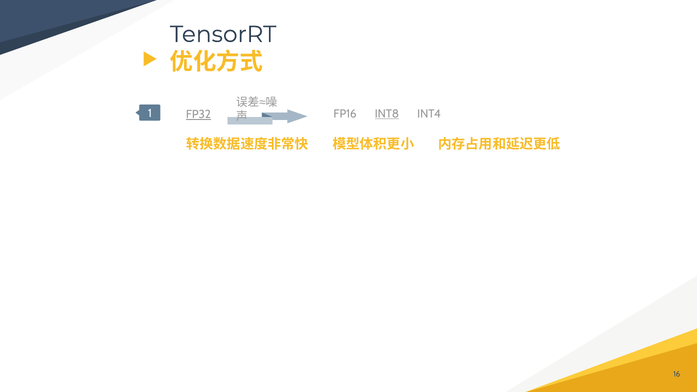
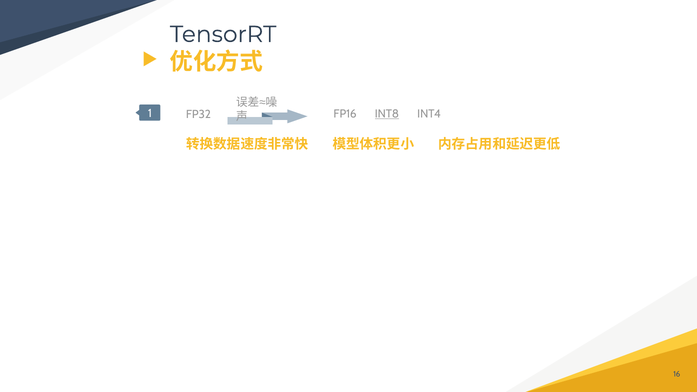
FP32 underline: present -> none
